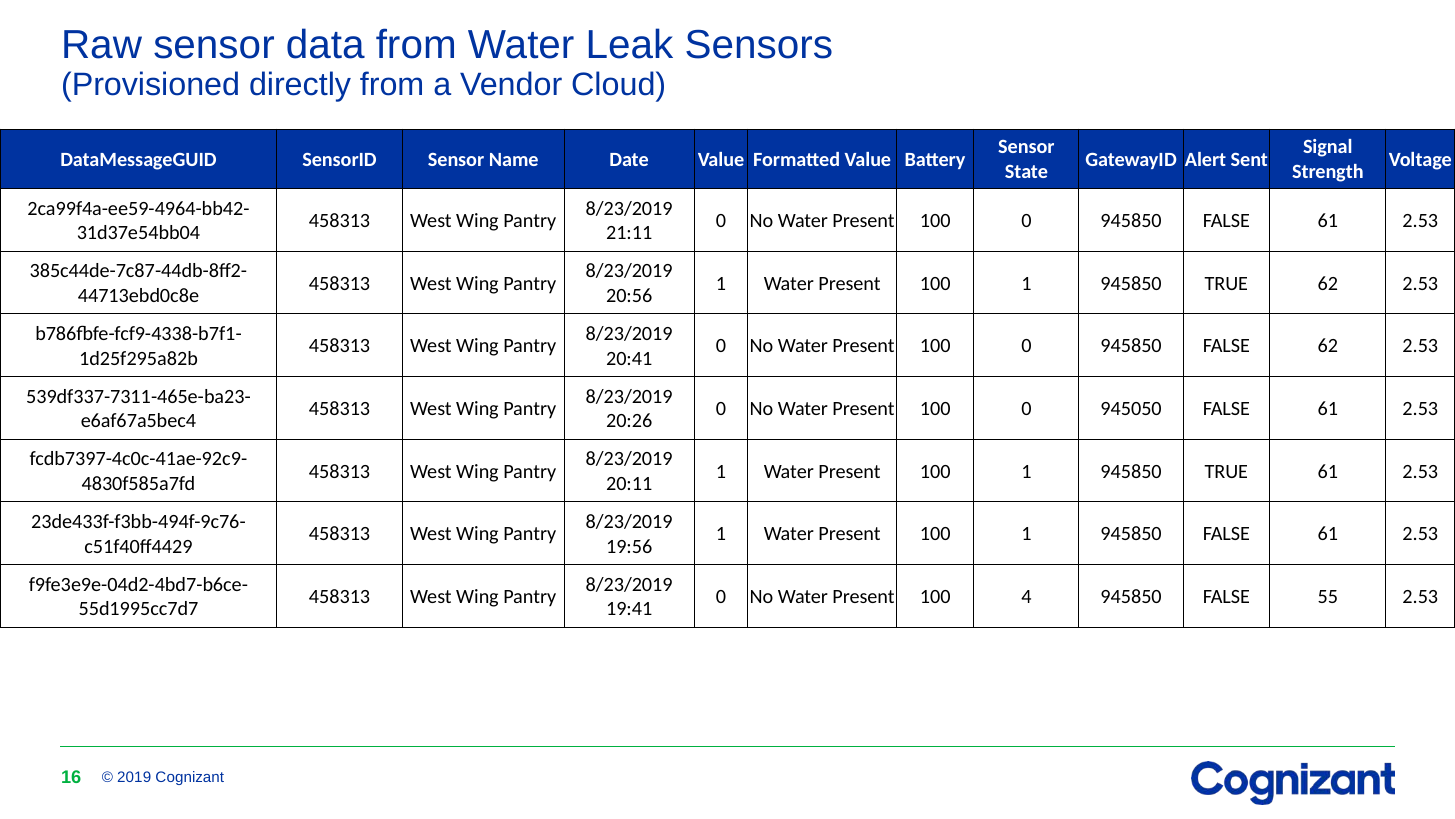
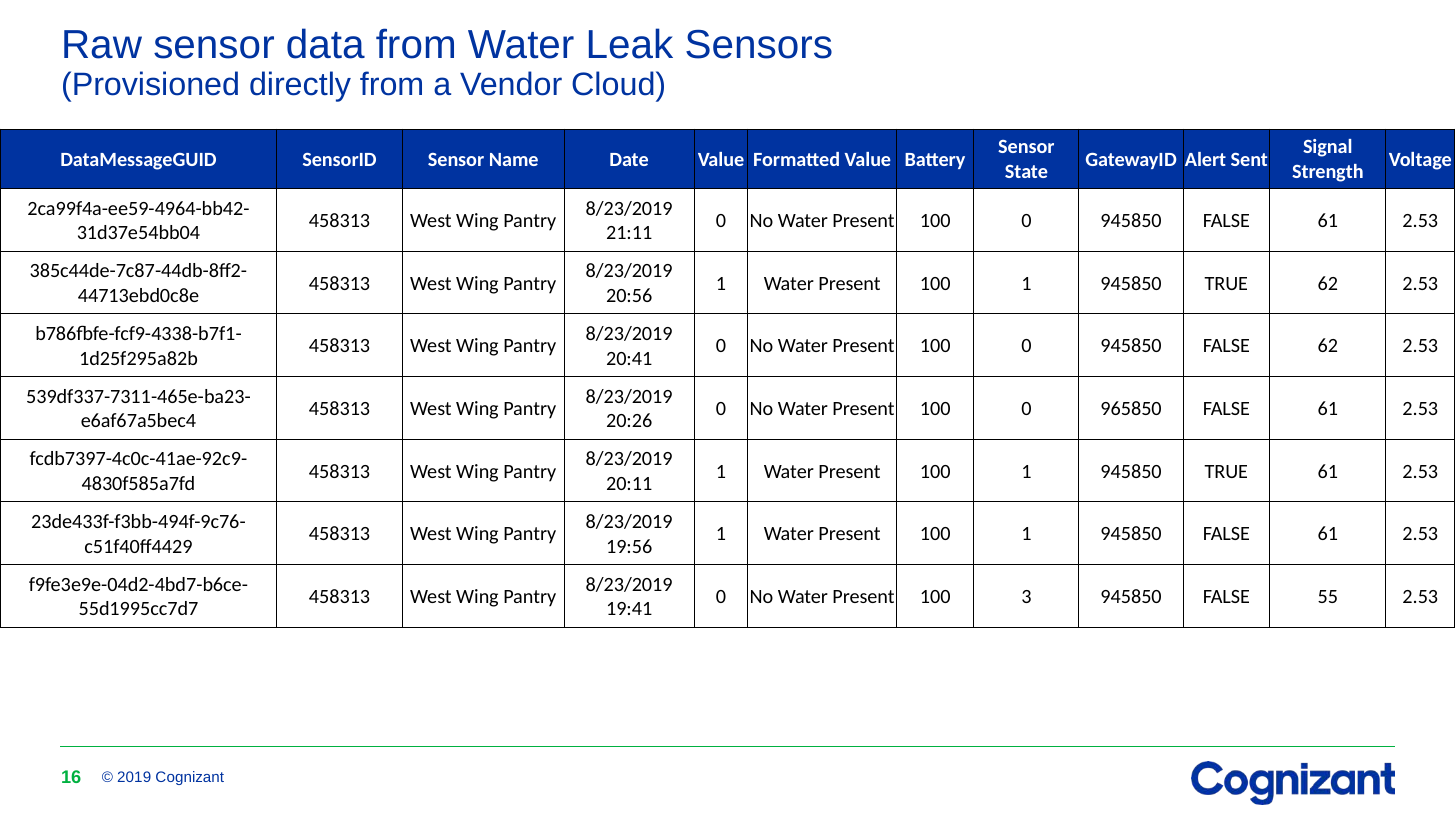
945050: 945050 -> 965850
4: 4 -> 3
